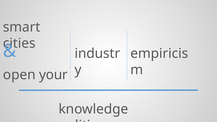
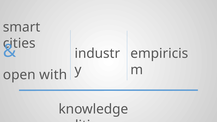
your: your -> with
